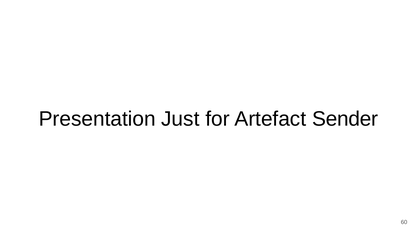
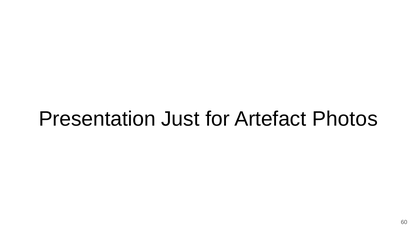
Sender: Sender -> Photos
